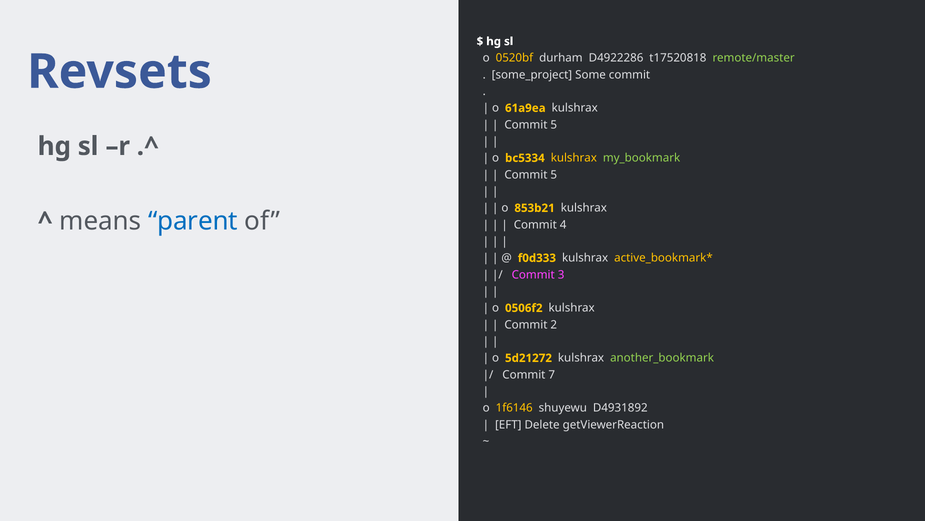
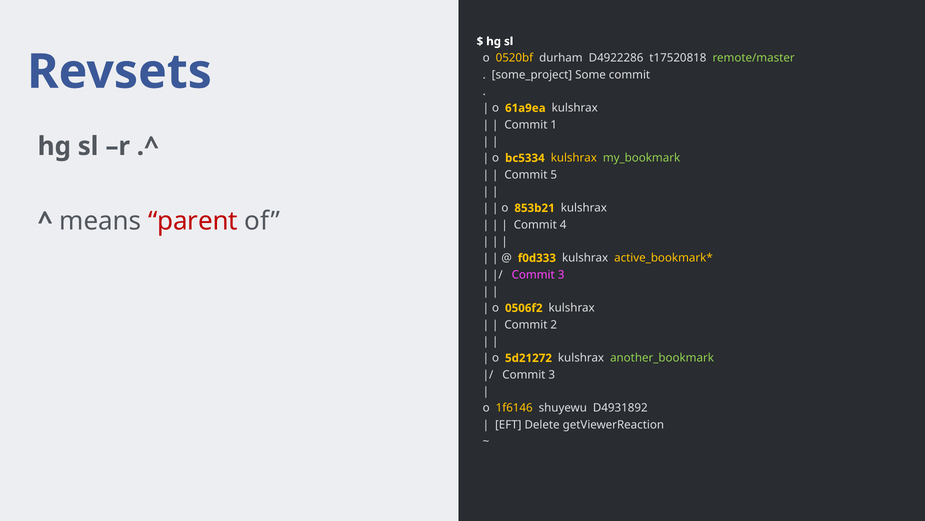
5 at (554, 125): 5 -> 1
parent colour: blue -> red
7 at (552, 374): 7 -> 3
